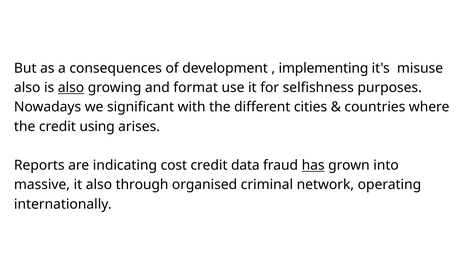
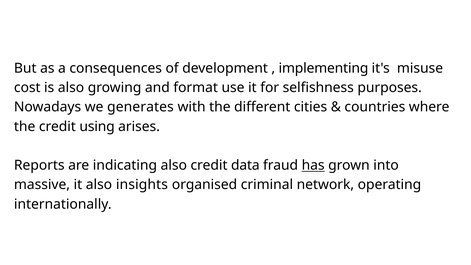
also at (27, 88): also -> cost
also at (71, 88) underline: present -> none
significant: significant -> generates
indicating cost: cost -> also
through: through -> insights
